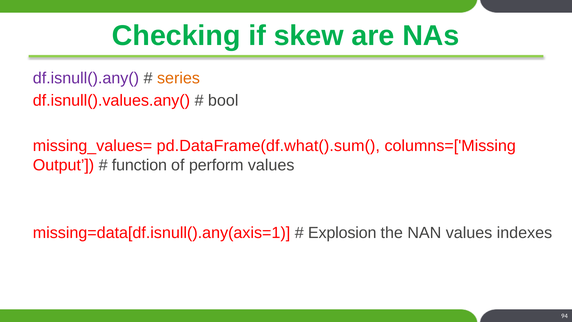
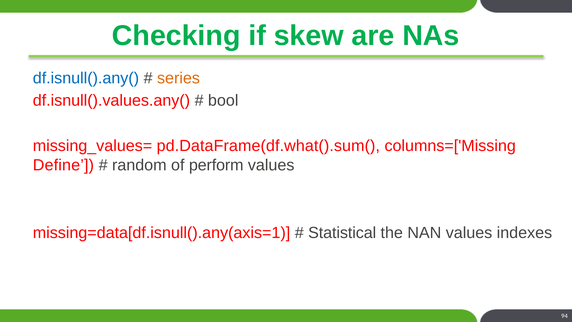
df.isnull().any( colour: purple -> blue
Output: Output -> Define
function: function -> random
Explosion: Explosion -> Statistical
